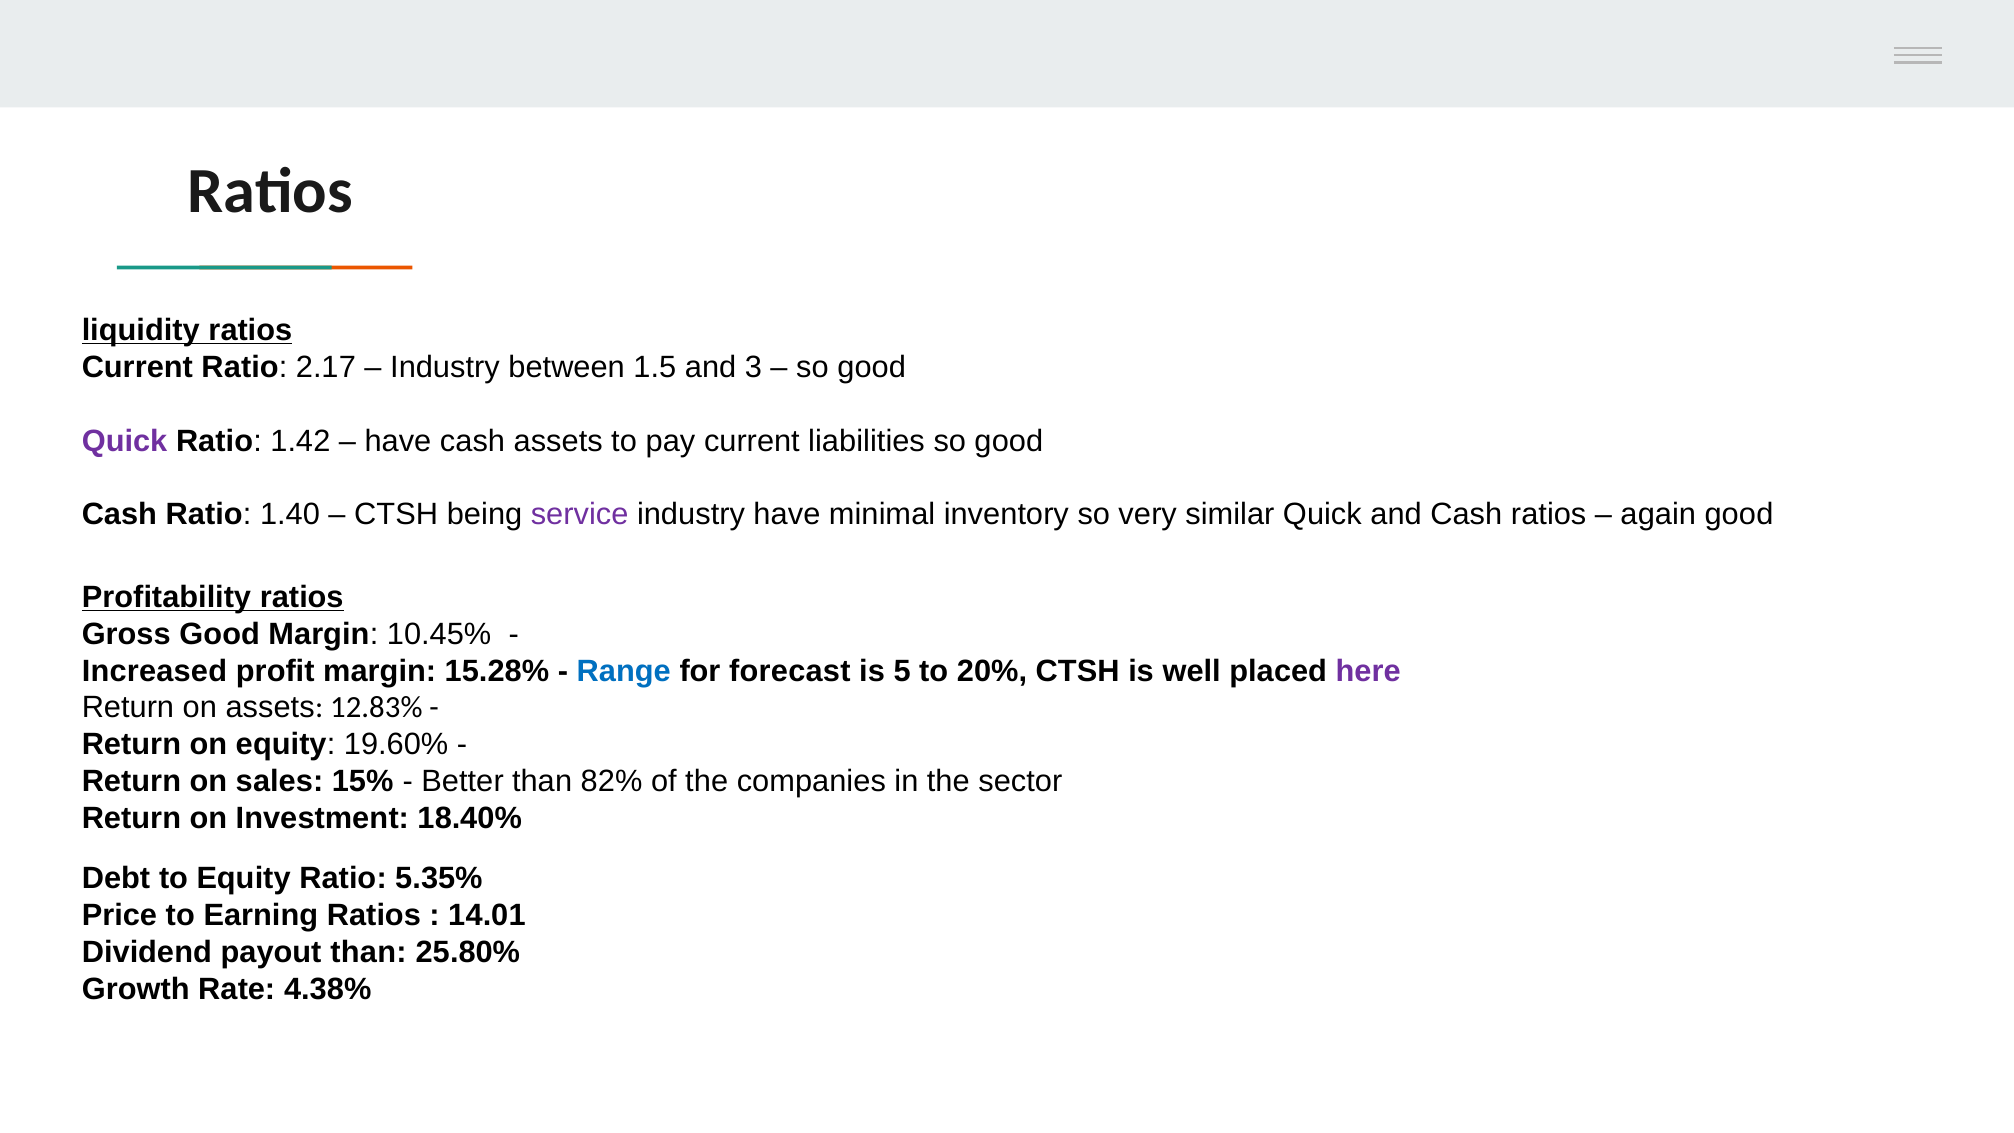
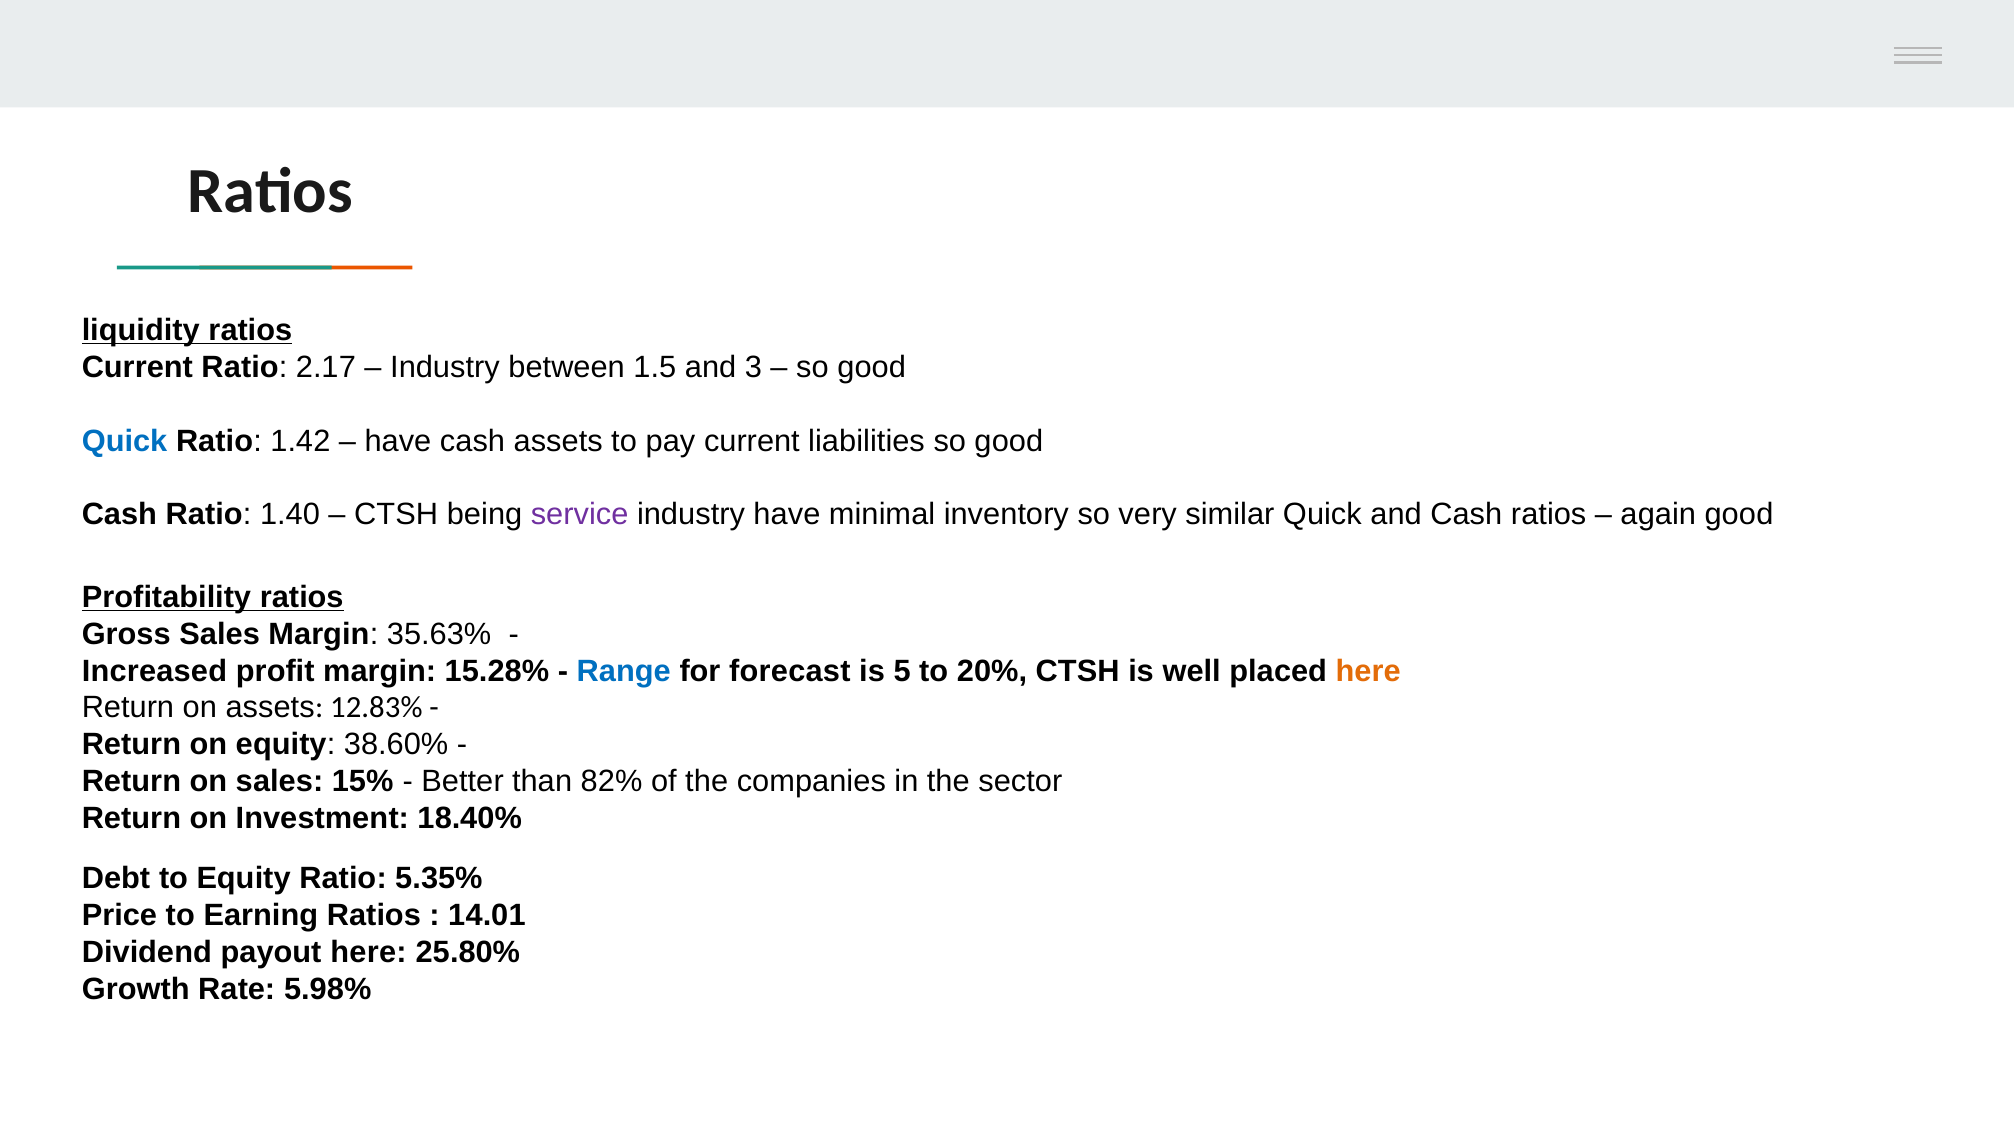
Quick at (125, 441) colour: purple -> blue
Gross Good: Good -> Sales
10.45%: 10.45% -> 35.63%
here at (1368, 671) colour: purple -> orange
19.60%: 19.60% -> 38.60%
payout than: than -> here
4.38%: 4.38% -> 5.98%
